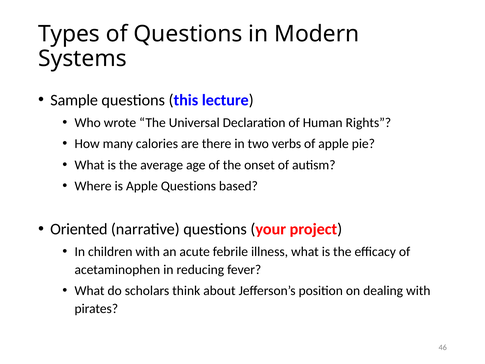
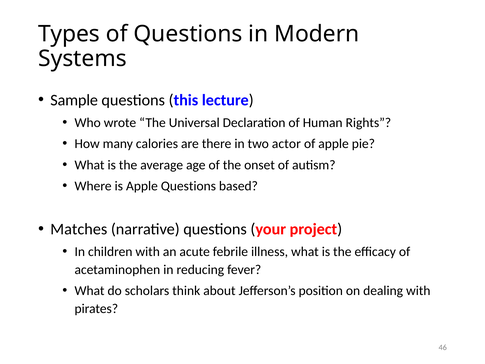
verbs: verbs -> actor
Oriented: Oriented -> Matches
